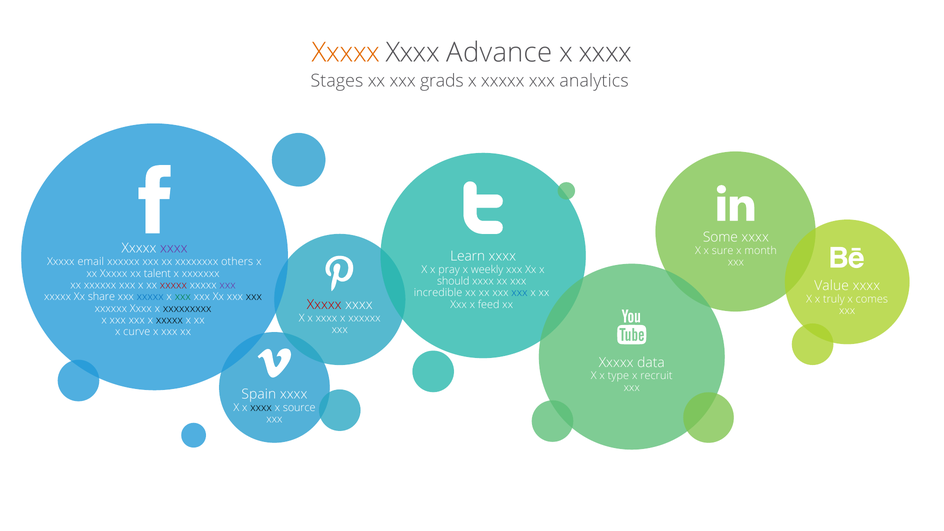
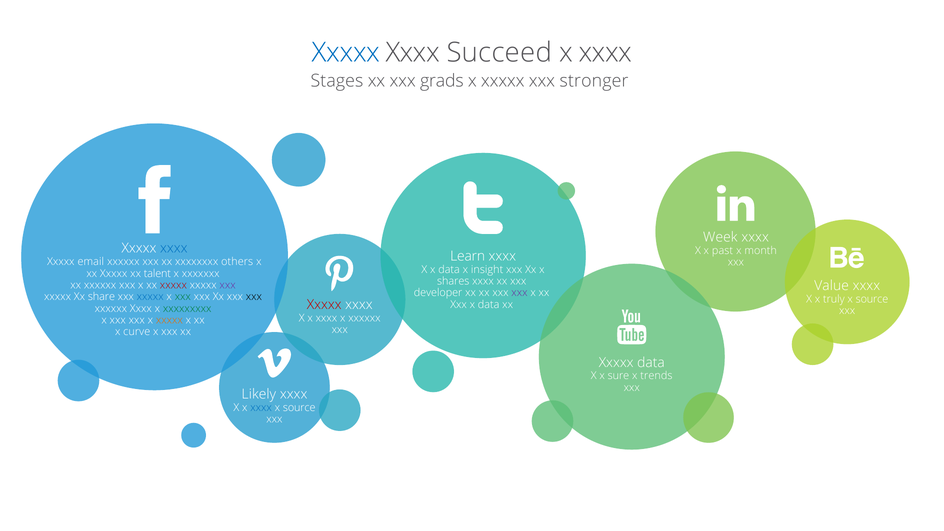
Xxxxx at (346, 53) colour: orange -> blue
Advance: Advance -> Succeed
analytics: analytics -> stronger
Some: Some -> Week
xxxx at (174, 248) colour: purple -> blue
sure: sure -> past
X x pray: pray -> data
weekly: weekly -> insight
should: should -> shares
incredible: incredible -> developer
xxx at (519, 293) colour: blue -> purple
comes at (872, 299): comes -> source
Xxx x feed: feed -> data
xxxxxxxxx colour: black -> green
xxxxx at (169, 320) colour: black -> orange
type: type -> sure
recruit: recruit -> trends
Spain: Spain -> Likely
xxxx at (261, 407) colour: black -> blue
